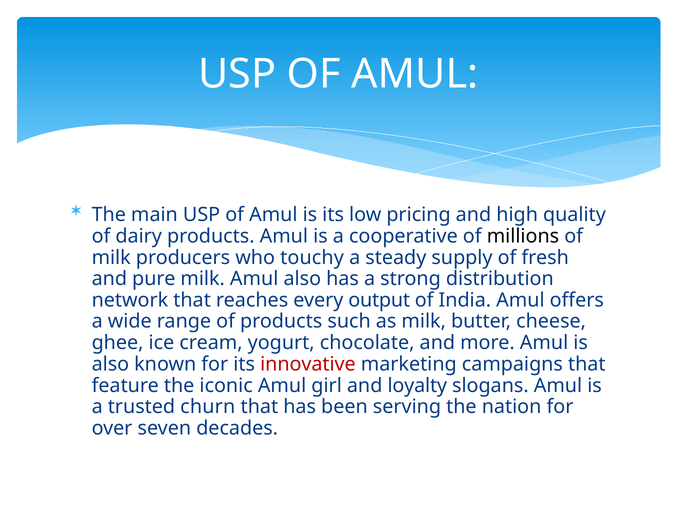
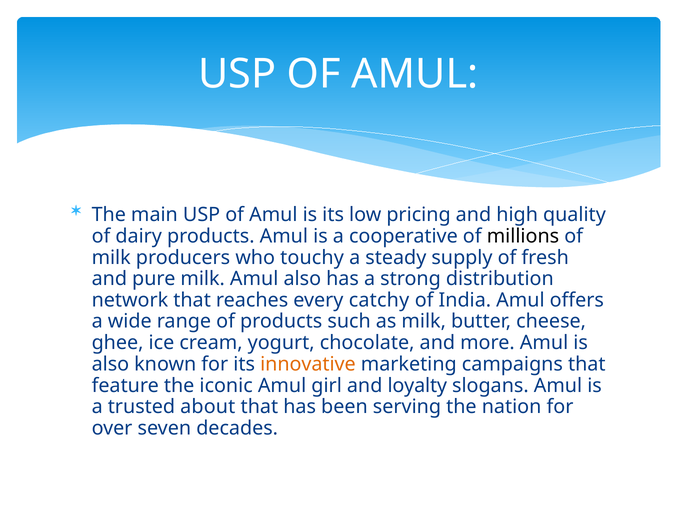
output: output -> catchy
innovative colour: red -> orange
churn: churn -> about
